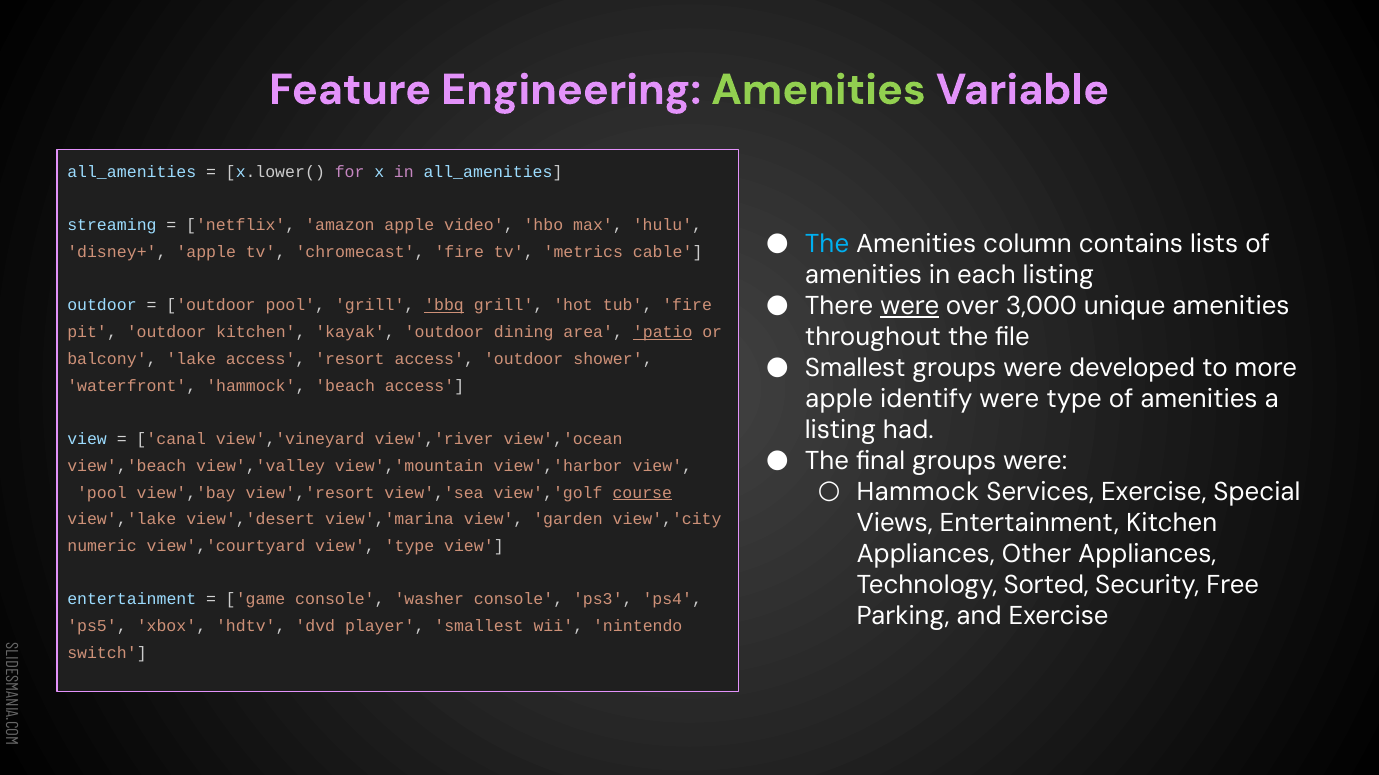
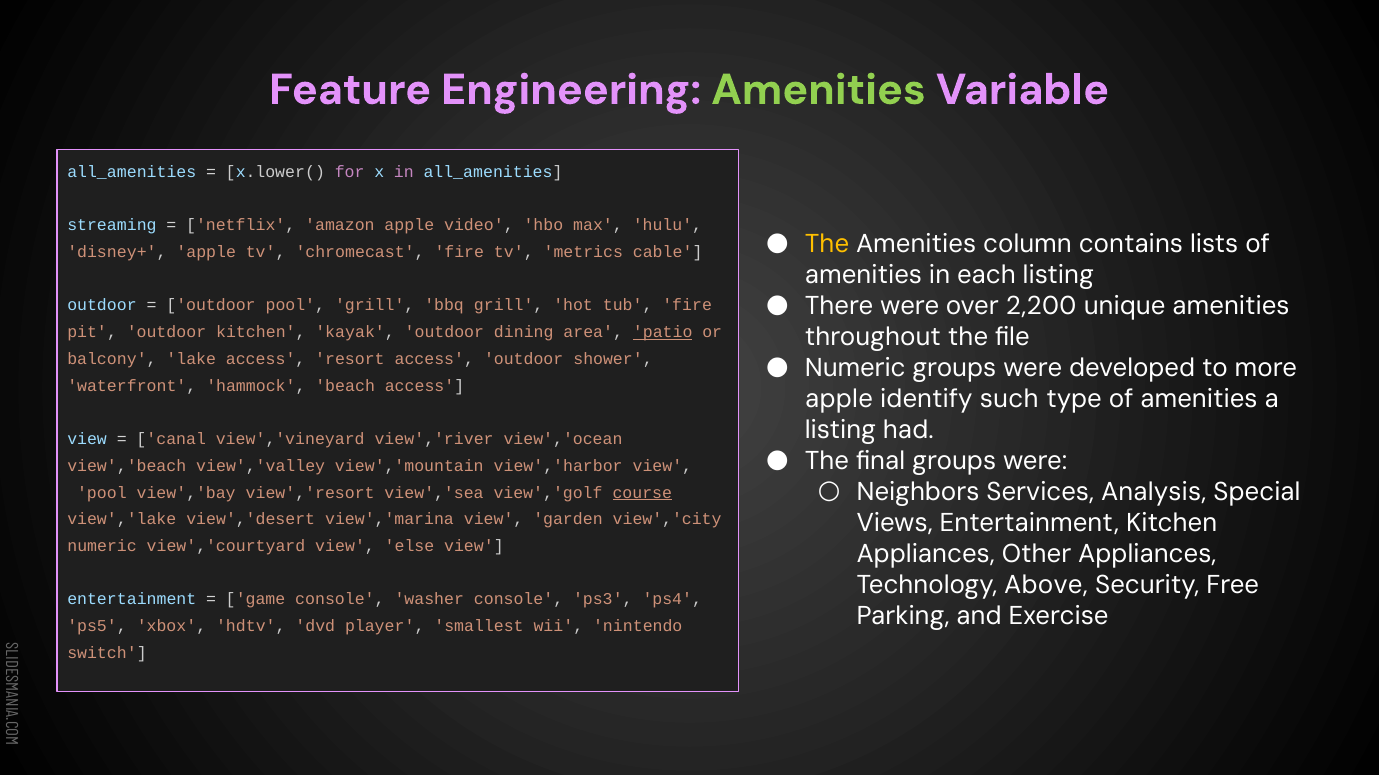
The at (827, 244) colour: light blue -> yellow
were at (910, 306) underline: present -> none
3,000: 3,000 -> 2,200
bbq underline: present -> none
Smallest at (855, 368): Smallest -> Numeric
identify were: were -> such
Hammock at (918, 492): Hammock -> Neighbors
Services Exercise: Exercise -> Analysis
view type: type -> else
Sorted: Sorted -> Above
